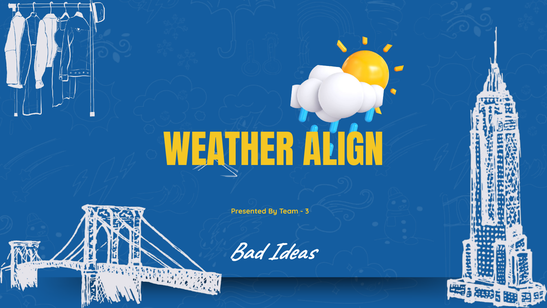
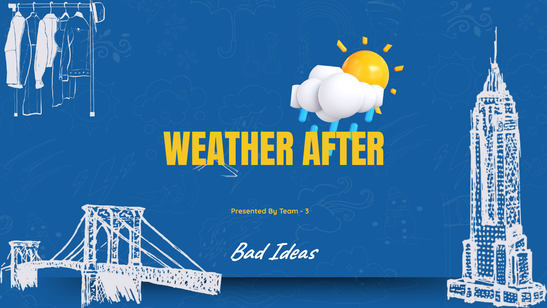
ALIGN: ALIGN -> AFTER
